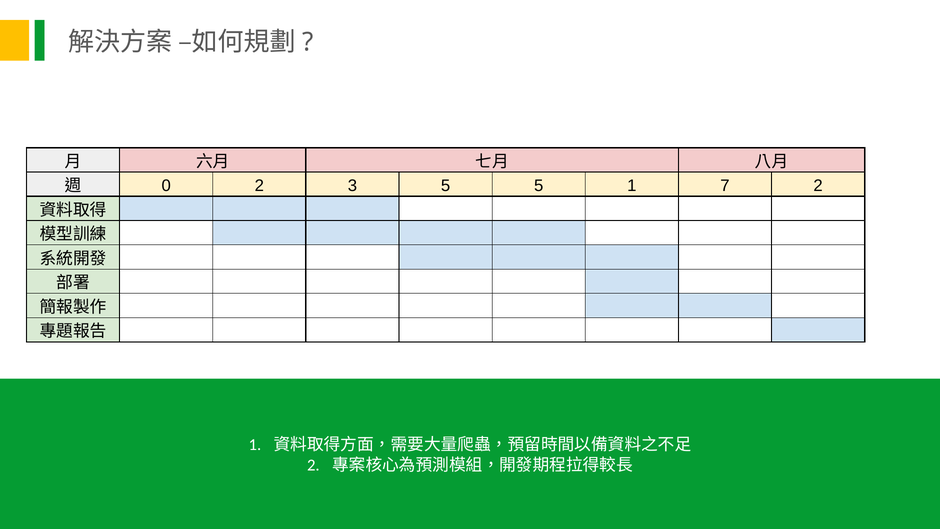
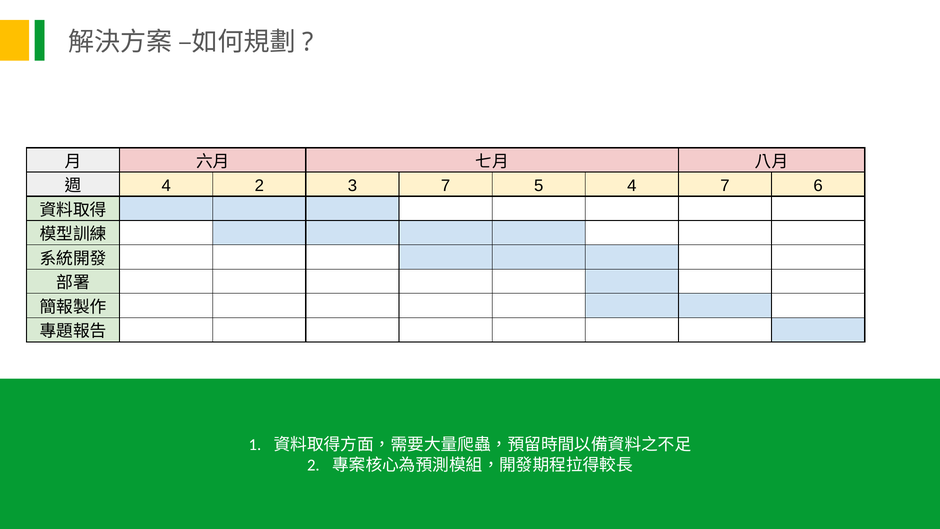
0 at (166, 186): 0 -> 4
3 5: 5 -> 7
5 1: 1 -> 4
7 2: 2 -> 6
